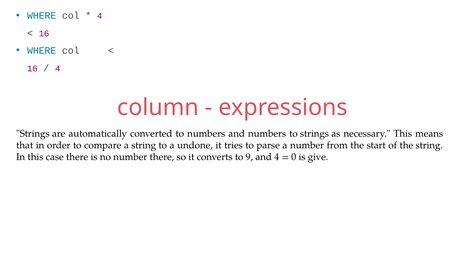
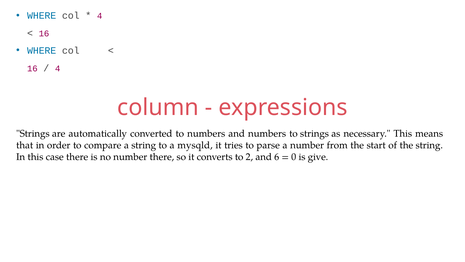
undone: undone -> mysqld
9: 9 -> 2
and 4: 4 -> 6
